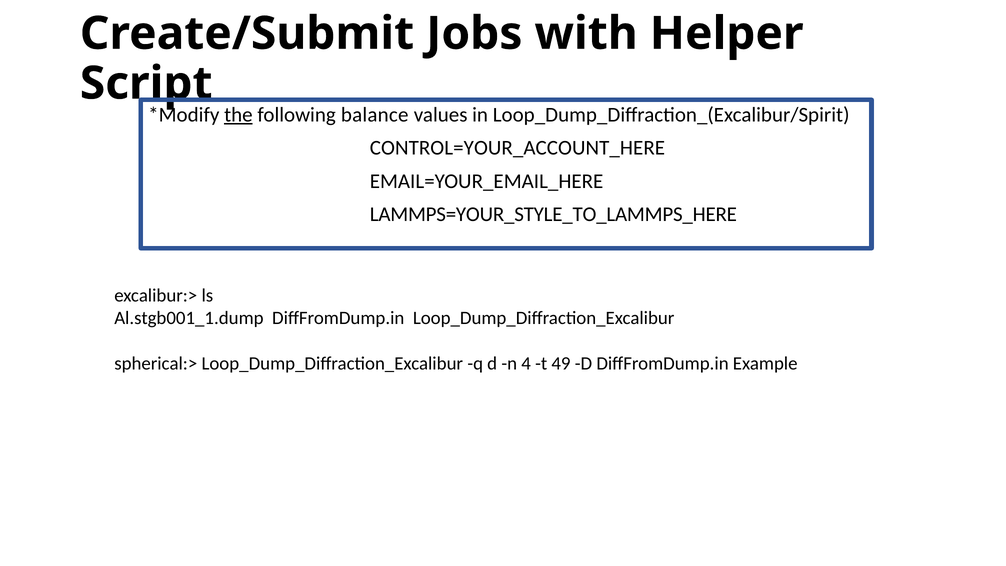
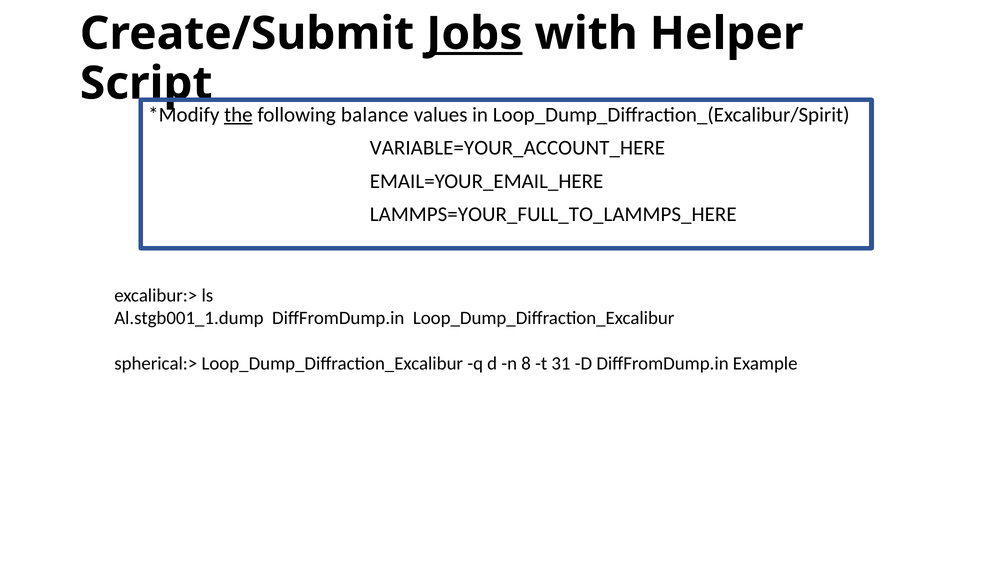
Jobs underline: none -> present
CONTROL=YOUR_ACCOUNT_HERE: CONTROL=YOUR_ACCOUNT_HERE -> VARIABLE=YOUR_ACCOUNT_HERE
LAMMPS=YOUR_STYLE_TO_LAMMPS_HERE: LAMMPS=YOUR_STYLE_TO_LAMMPS_HERE -> LAMMPS=YOUR_FULL_TO_LAMMPS_HERE
4: 4 -> 8
49: 49 -> 31
